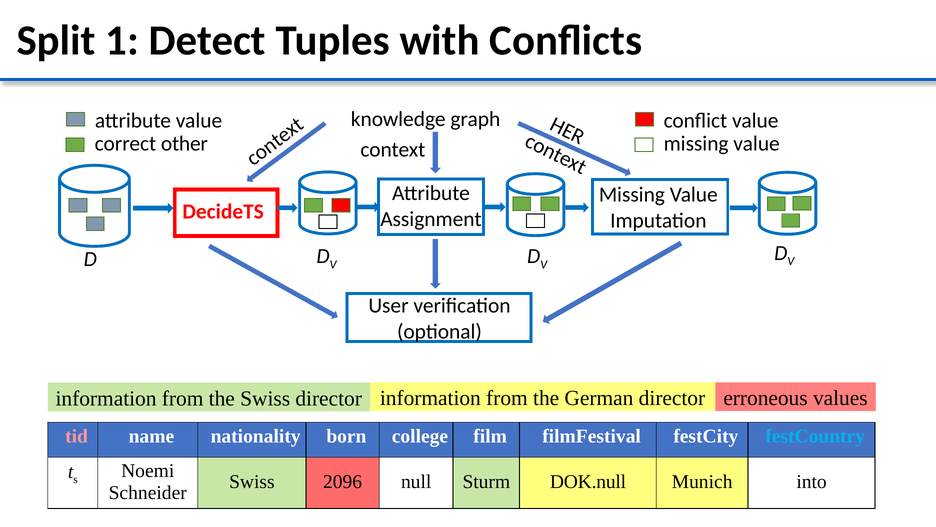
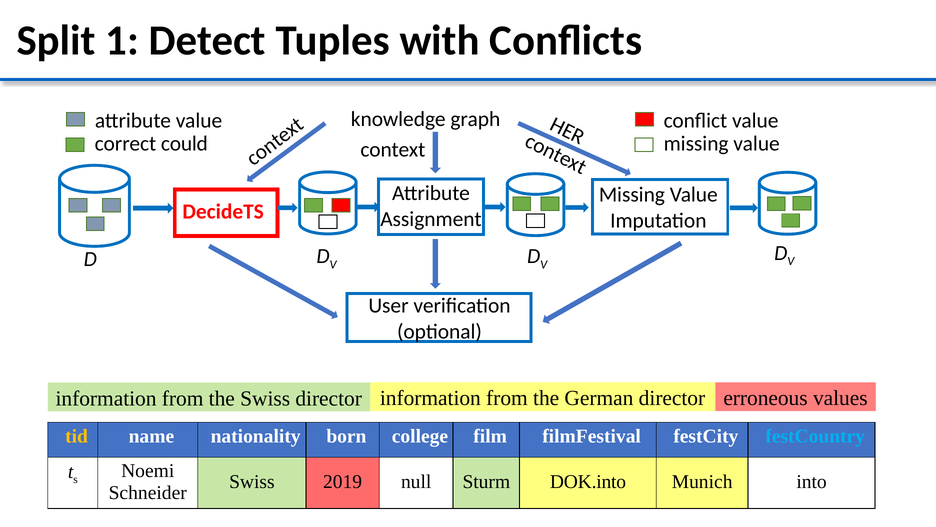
other: other -> could
tid colour: pink -> yellow
2096: 2096 -> 2019
DOK.null: DOK.null -> DOK.into
